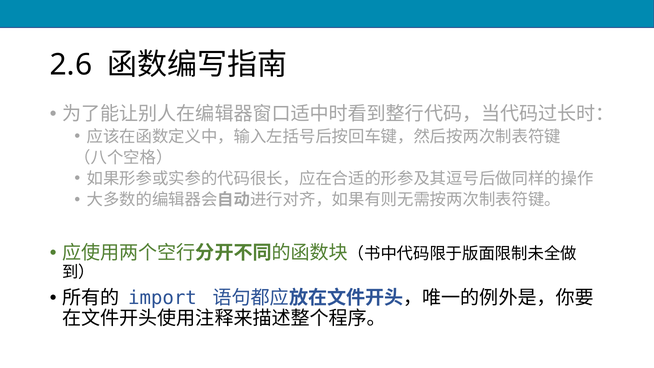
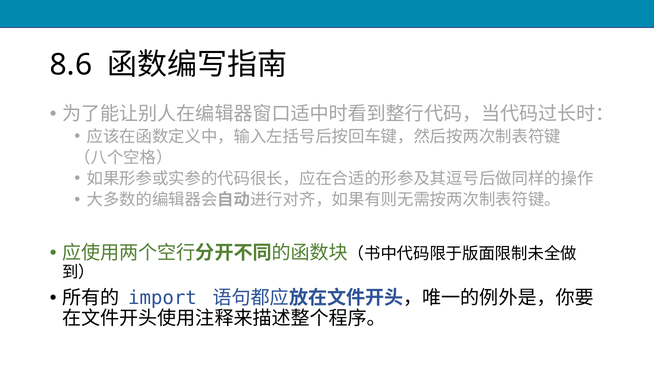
2.6: 2.6 -> 8.6
